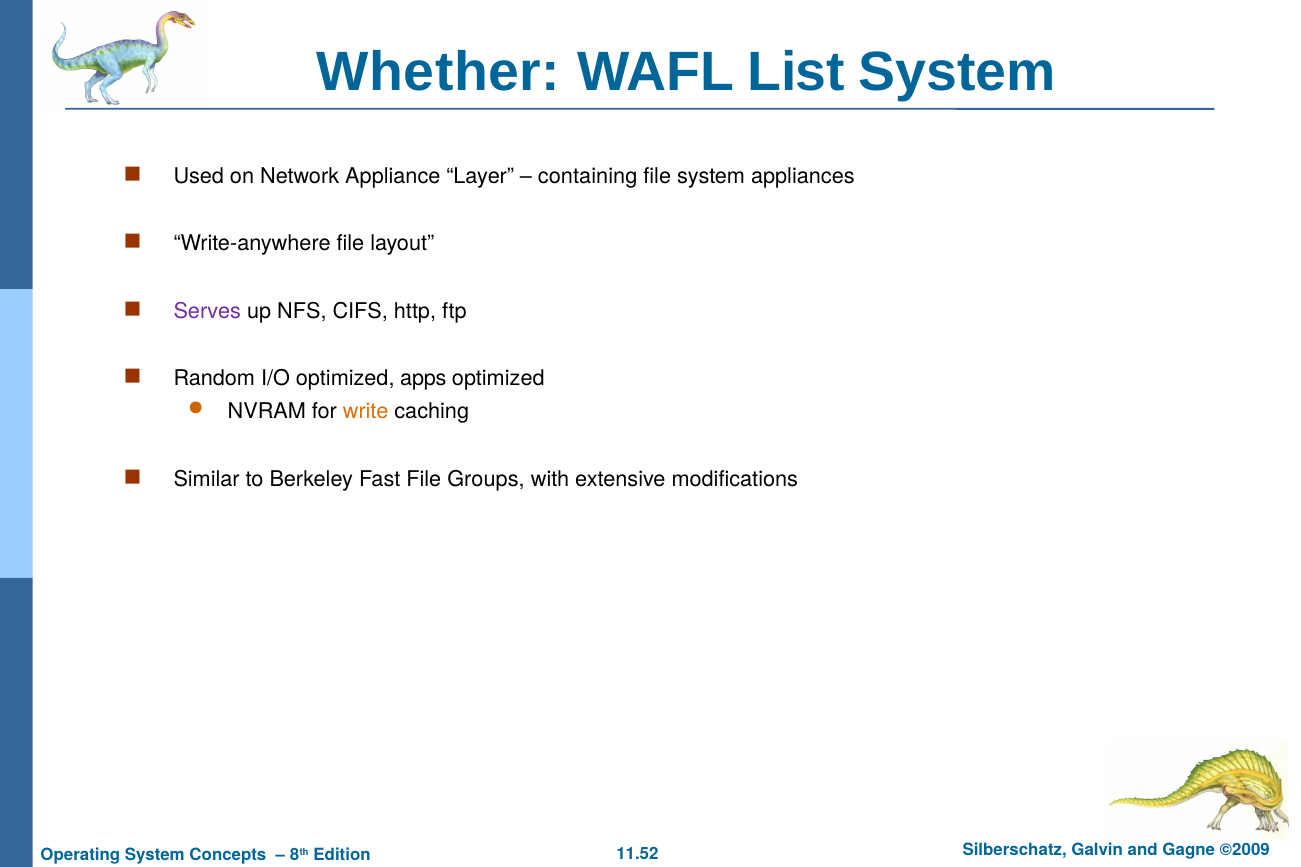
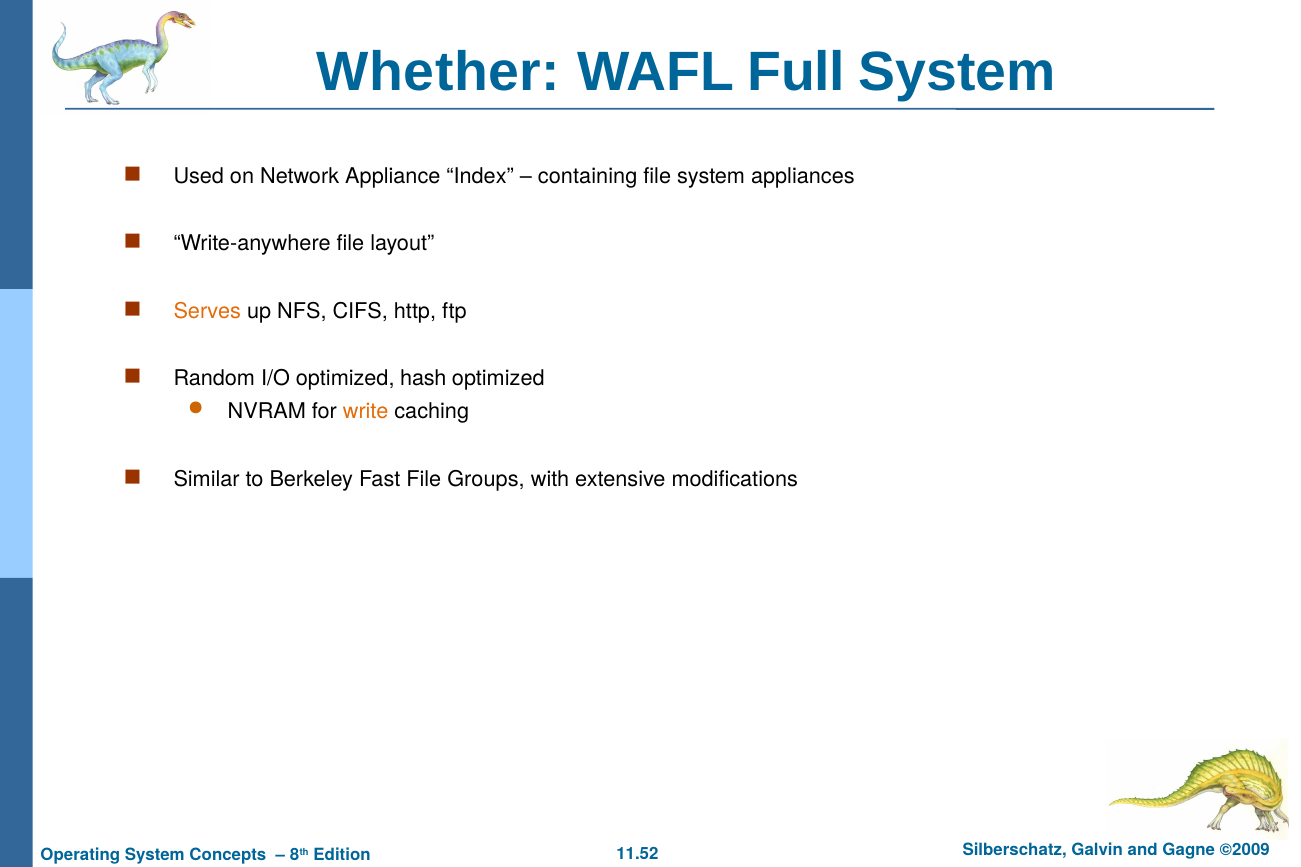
List: List -> Full
Layer: Layer -> Index
Serves colour: purple -> orange
apps: apps -> hash
